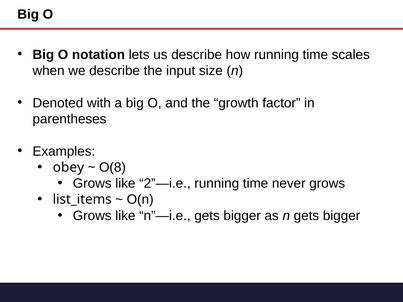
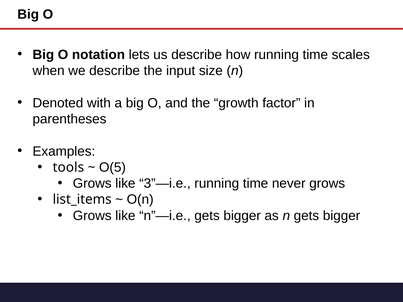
obey: obey -> tools
O(8: O(8 -> O(5
2”—i.e: 2”—i.e -> 3”—i.e
